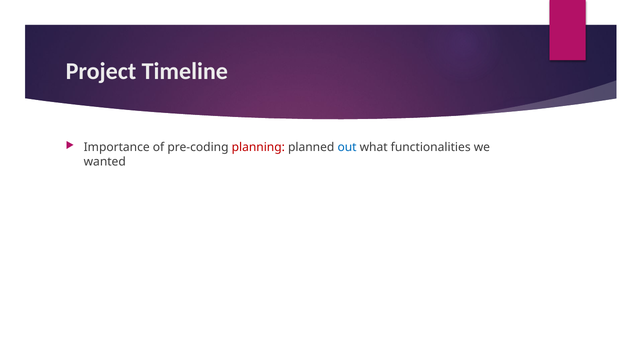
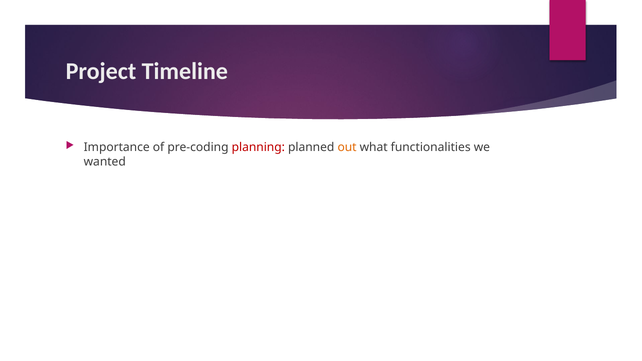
out colour: blue -> orange
